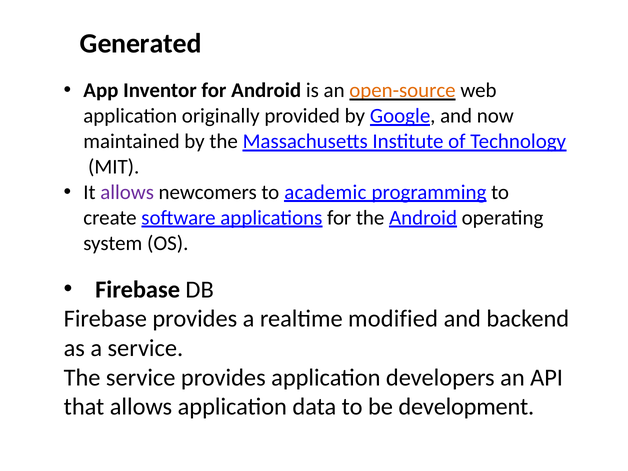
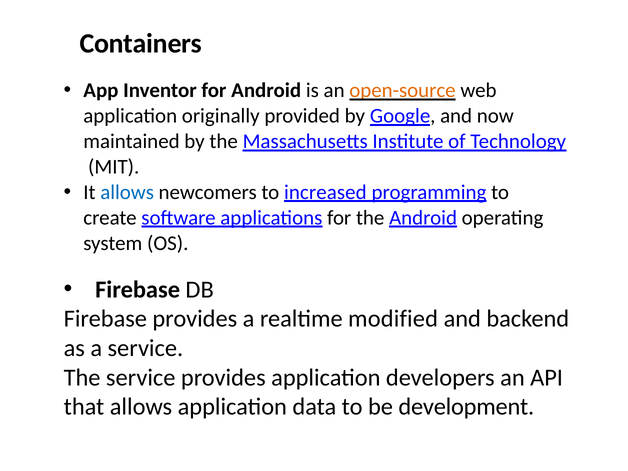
Generated: Generated -> Containers
allows at (127, 192) colour: purple -> blue
academic: academic -> increased
